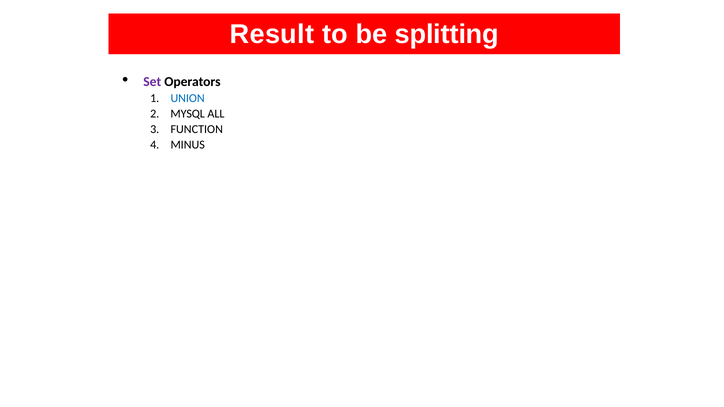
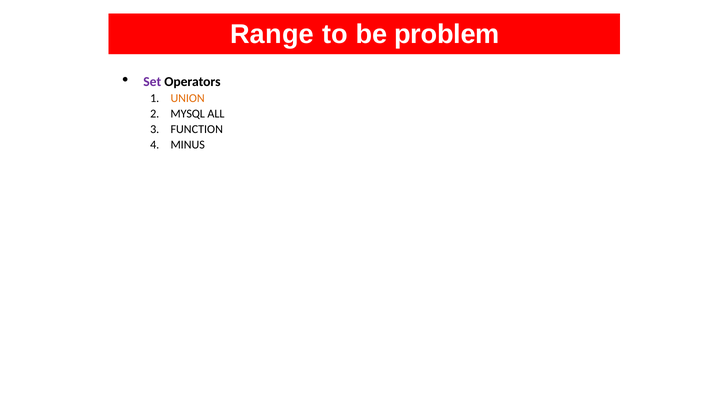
Result: Result -> Range
splitting: splitting -> problem
UNION colour: blue -> orange
